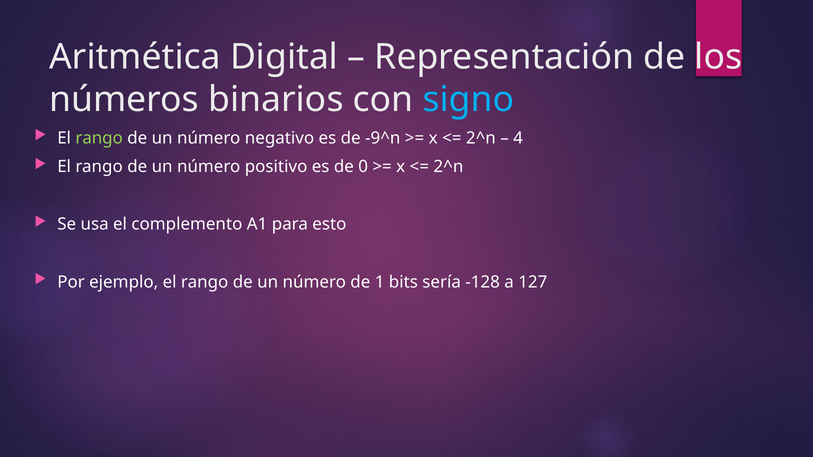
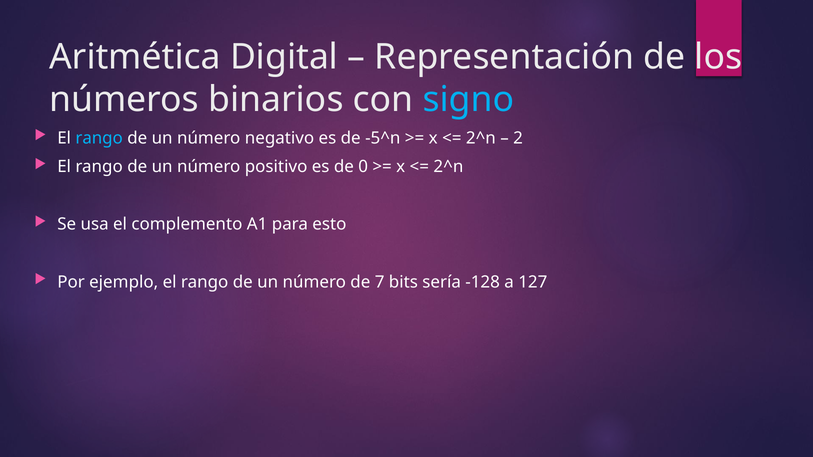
rango at (99, 138) colour: light green -> light blue
-9^n: -9^n -> -5^n
4: 4 -> 2
1: 1 -> 7
